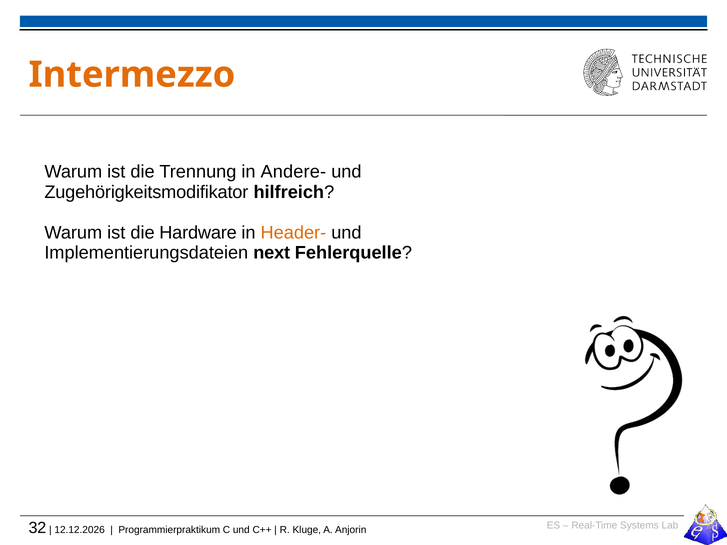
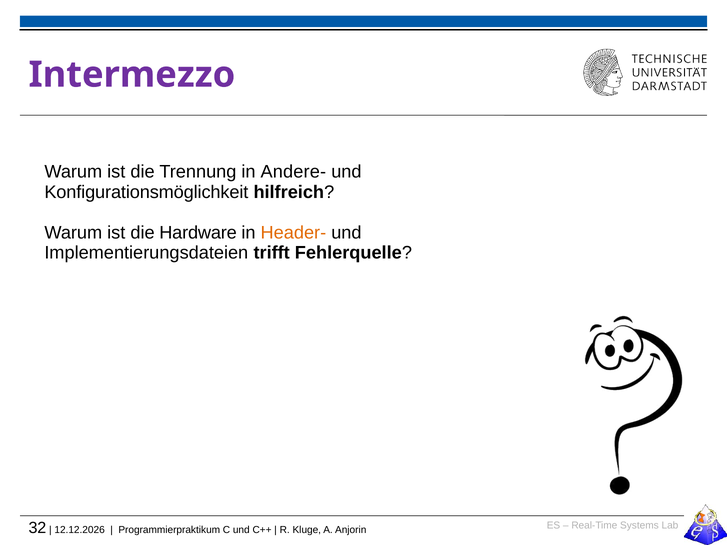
Intermezzo colour: orange -> purple
Zugehörigkeitsmodifikator: Zugehörigkeitsmodifikator -> Konfigurationsmöglichkeit
next: next -> trifft
